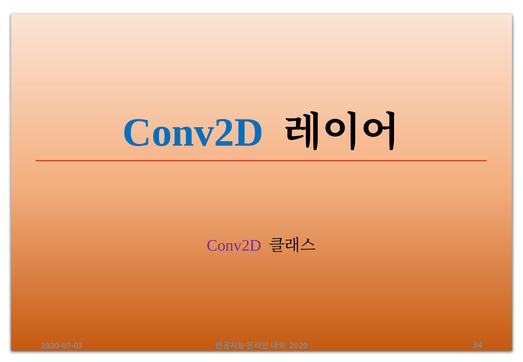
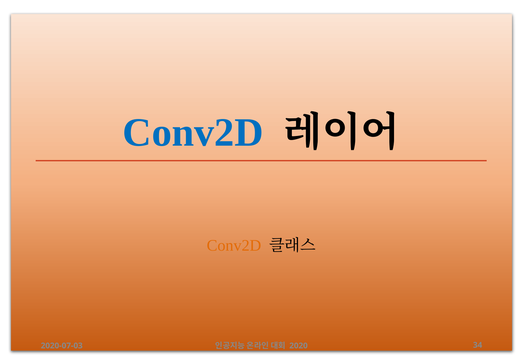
Conv2D at (234, 246) colour: purple -> orange
